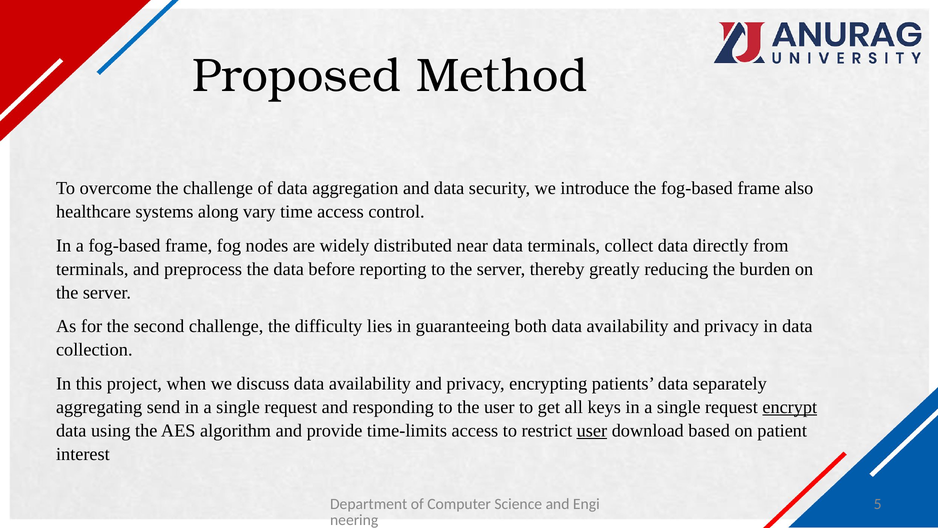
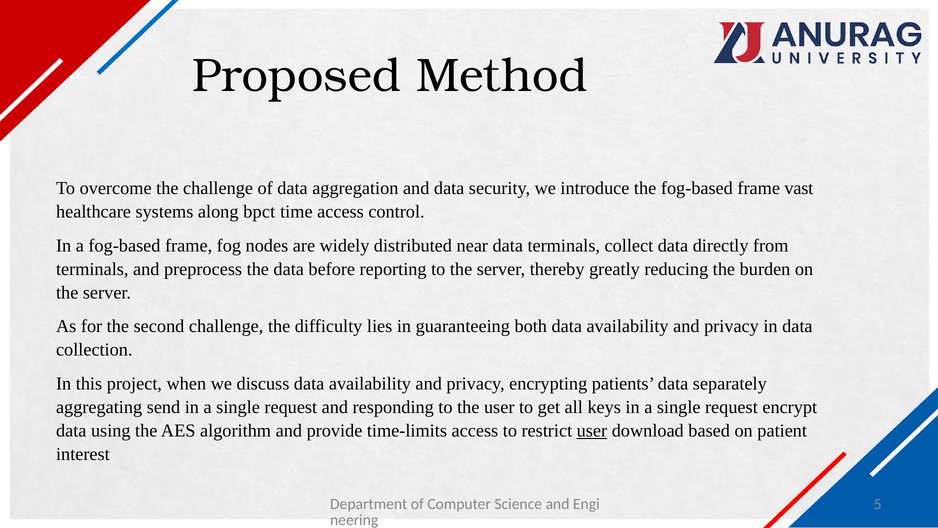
also: also -> vast
vary: vary -> bpct
encrypt underline: present -> none
